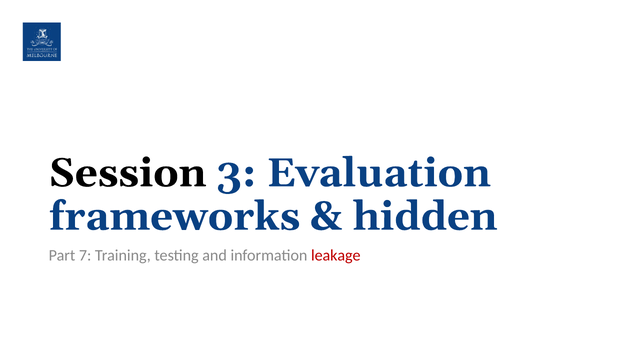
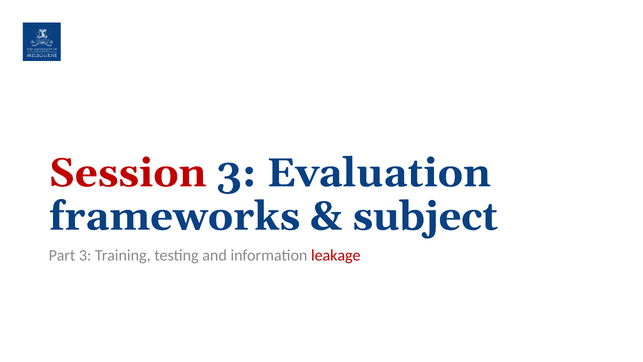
Session colour: black -> red
hidden: hidden -> subject
Part 7: 7 -> 3
